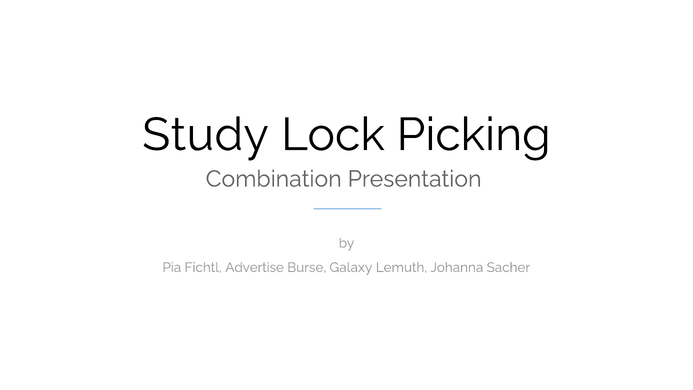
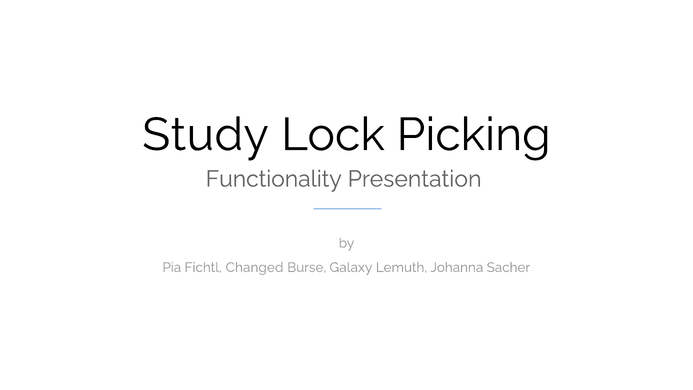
Combination: Combination -> Functionality
Advertise: Advertise -> Changed
